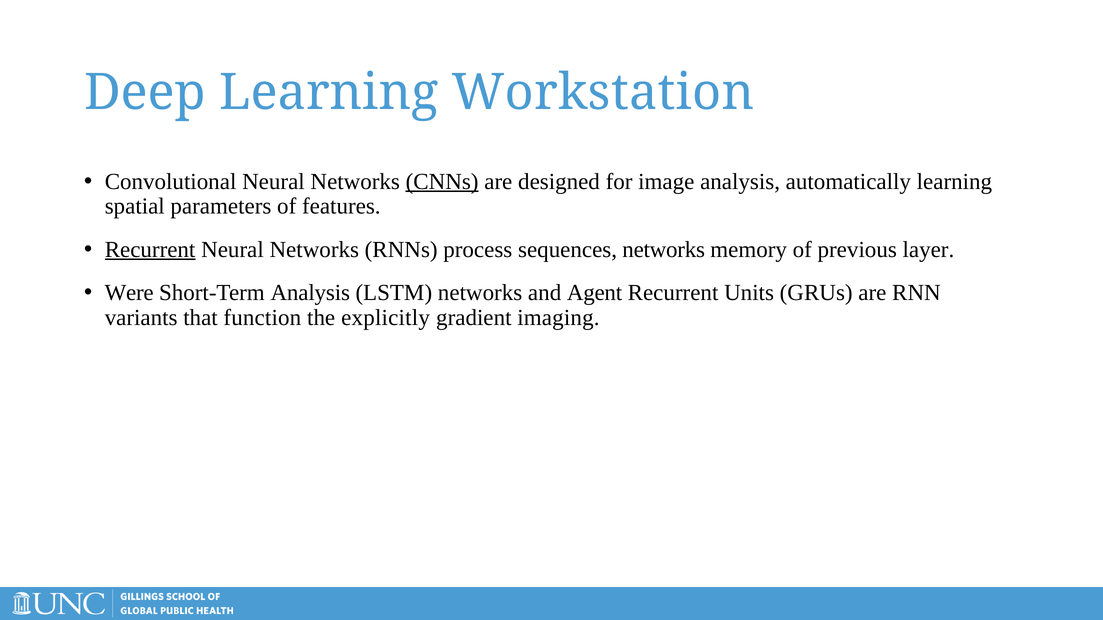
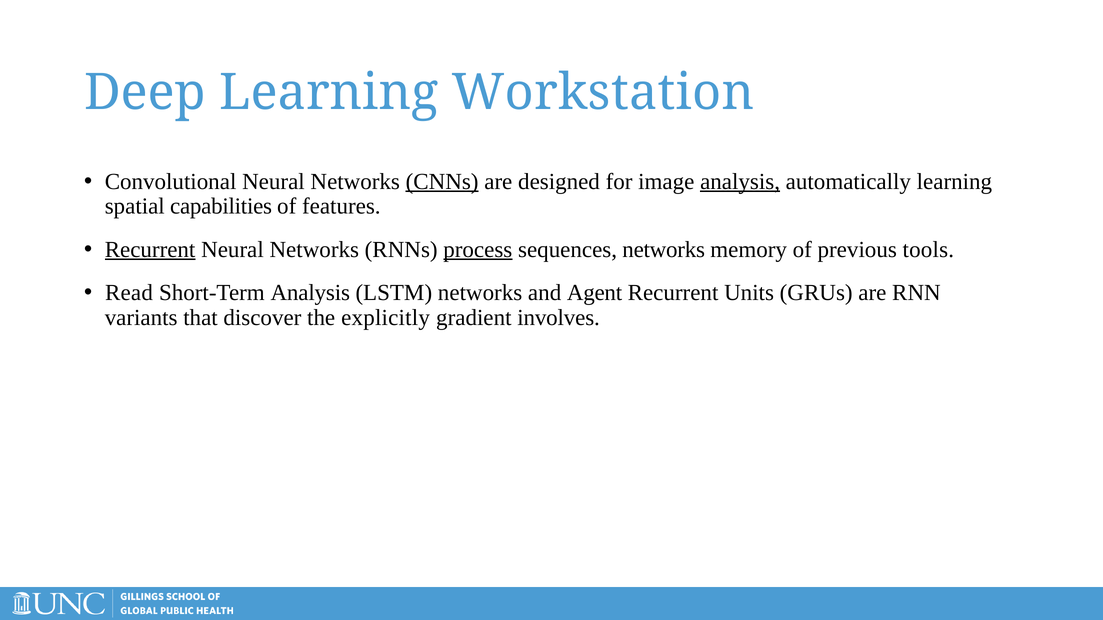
analysis at (740, 182) underline: none -> present
parameters: parameters -> capabilities
process underline: none -> present
layer: layer -> tools
Were: Were -> Read
function: function -> discover
imaging: imaging -> involves
